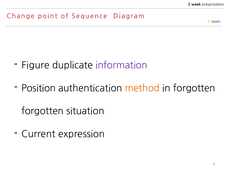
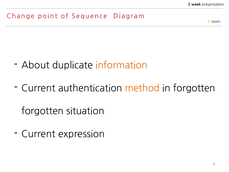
Figure: Figure -> About
information colour: purple -> orange
Position at (39, 88): Position -> Current
